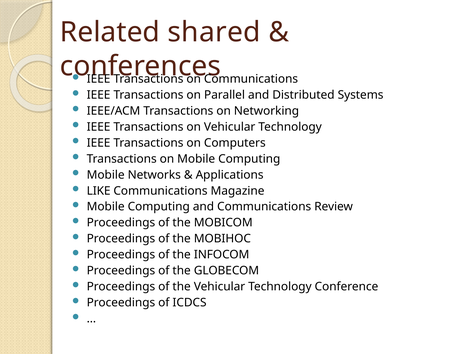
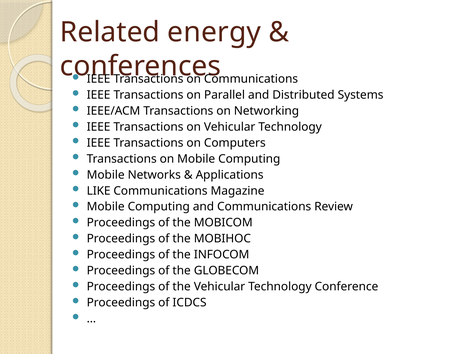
shared: shared -> energy
